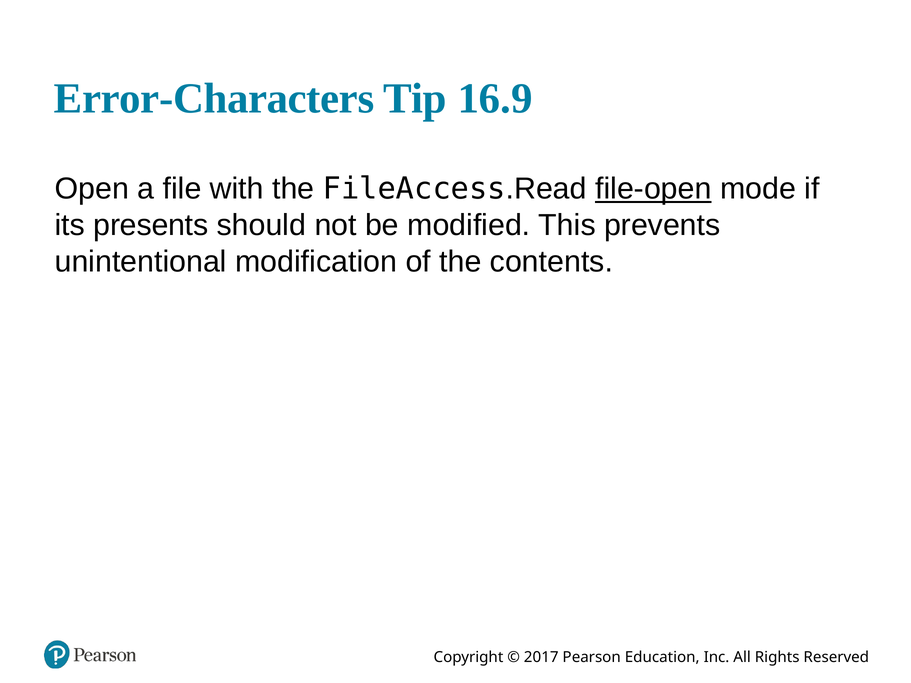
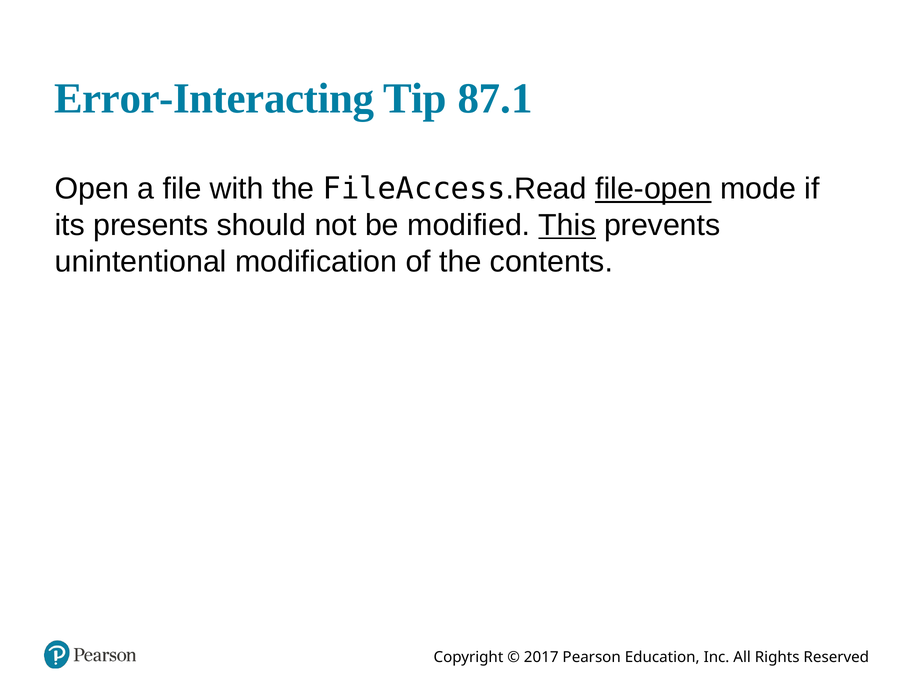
Error-Characters: Error-Characters -> Error-Interacting
16.9: 16.9 -> 87.1
This underline: none -> present
